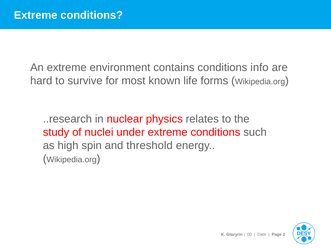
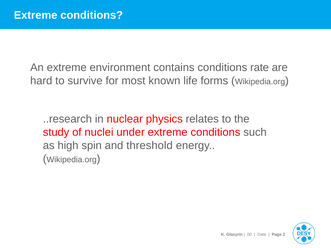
info: info -> rate
